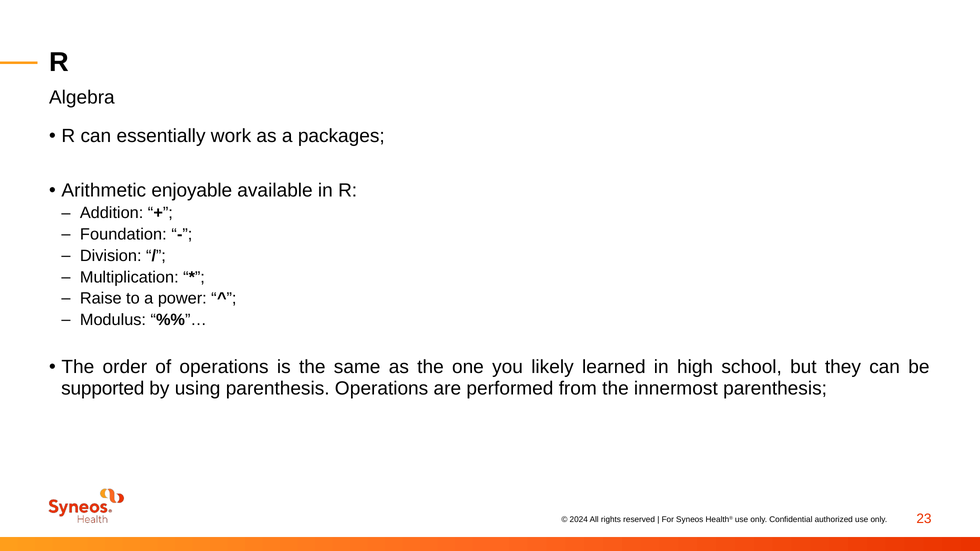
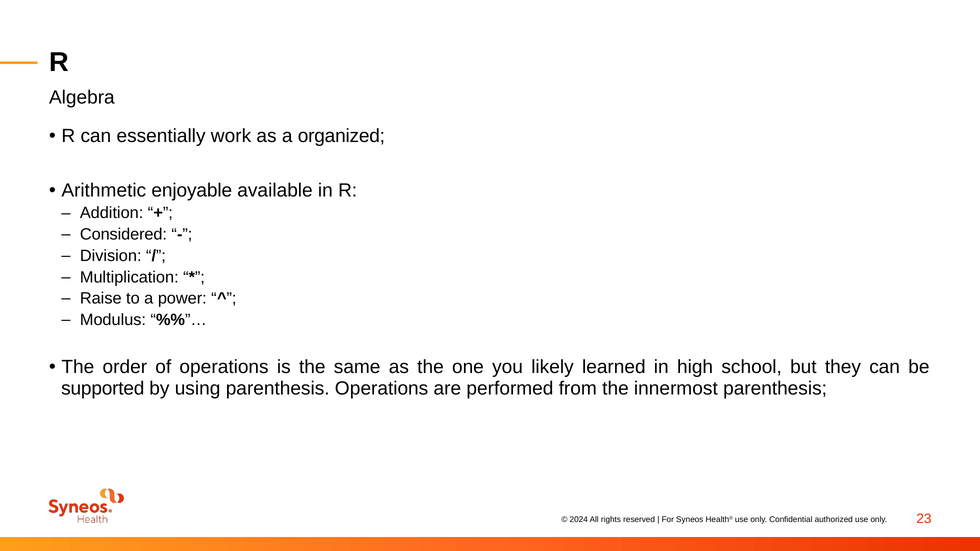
packages: packages -> organized
Foundation: Foundation -> Considered
